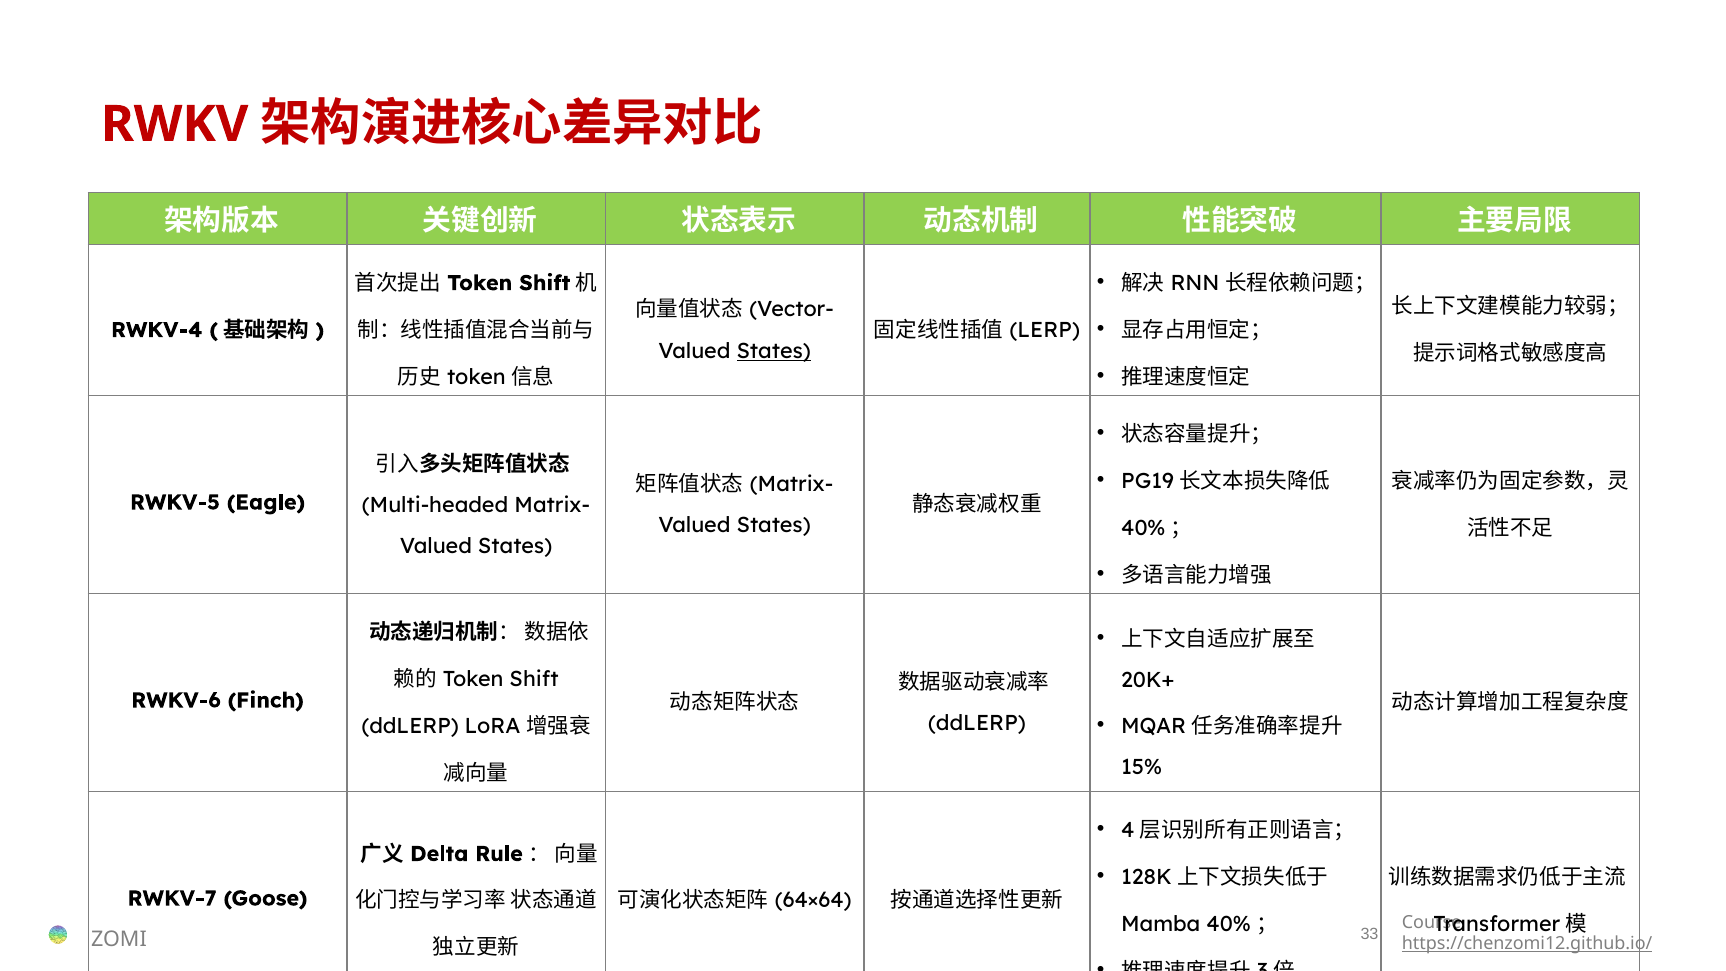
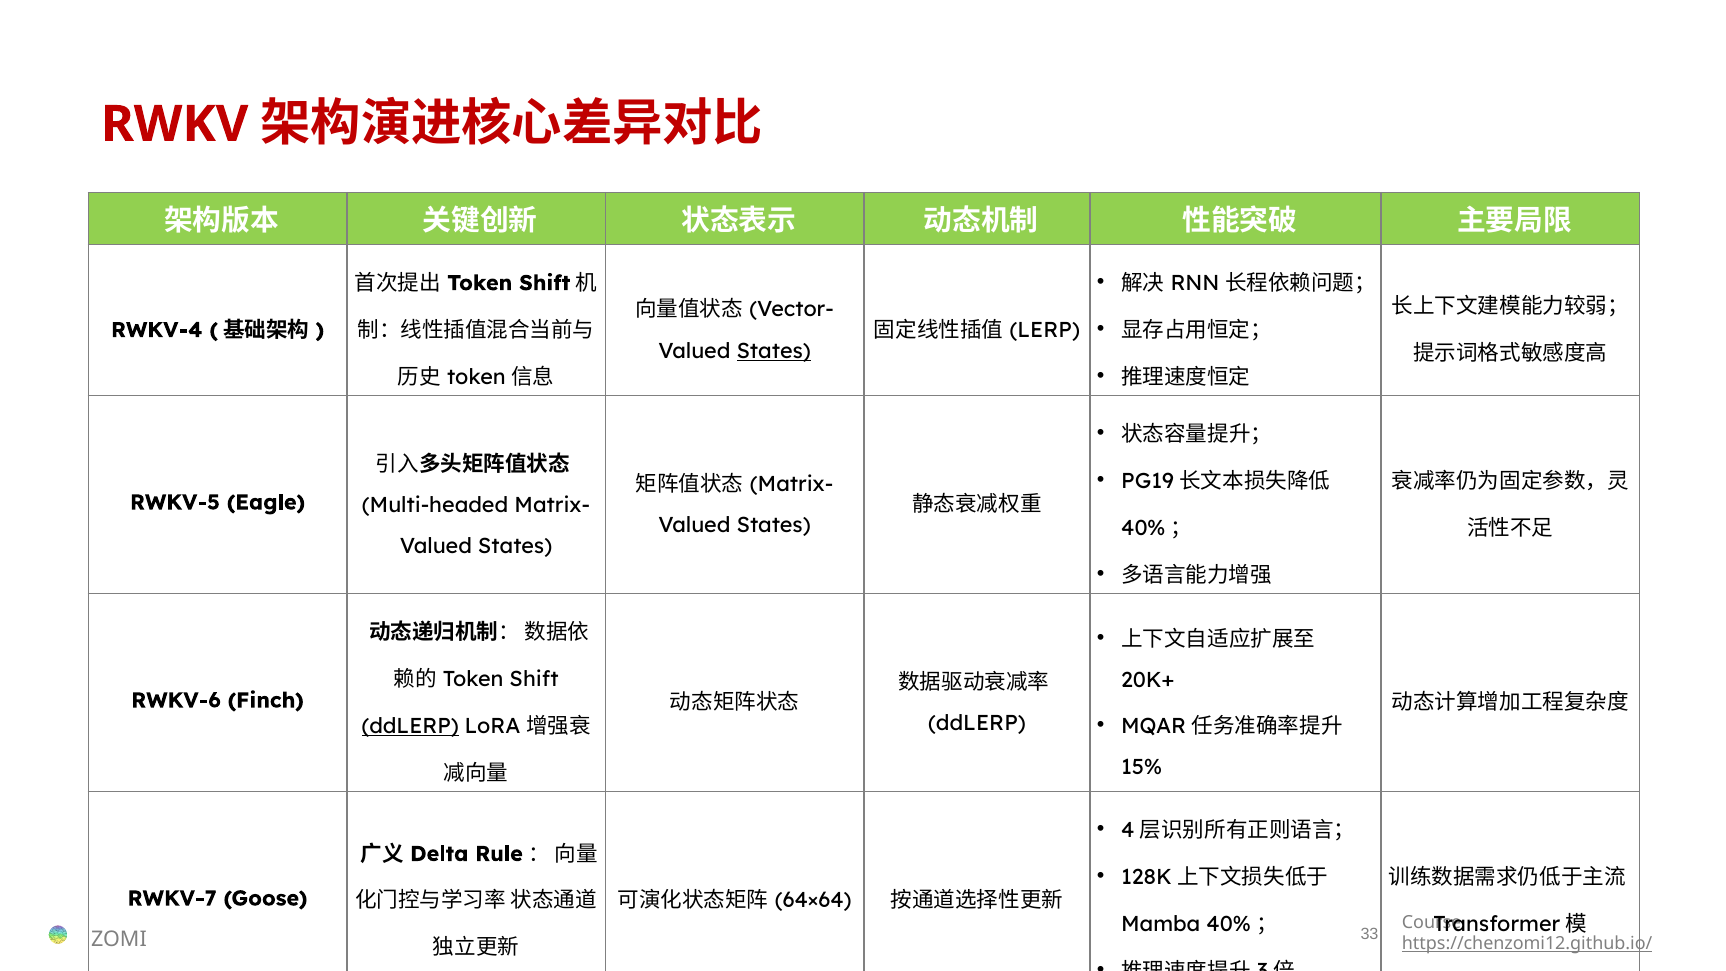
ddLERP at (410, 726) underline: none -> present
